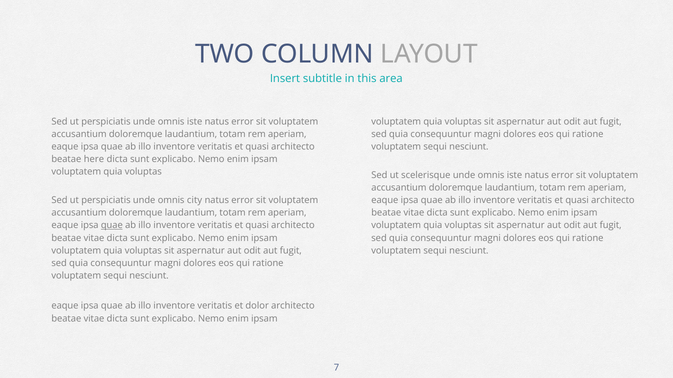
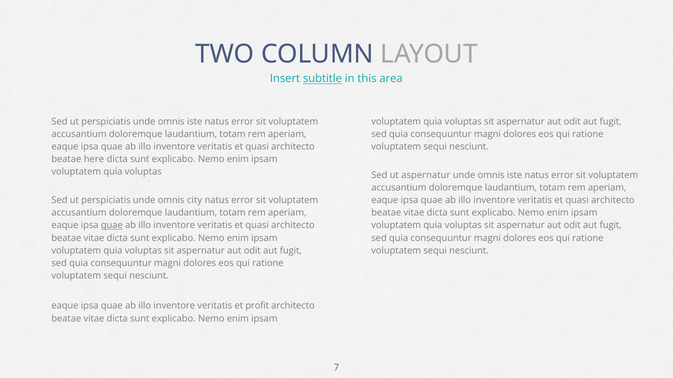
subtitle underline: none -> present
ut scelerisque: scelerisque -> aspernatur
dolor: dolor -> profit
